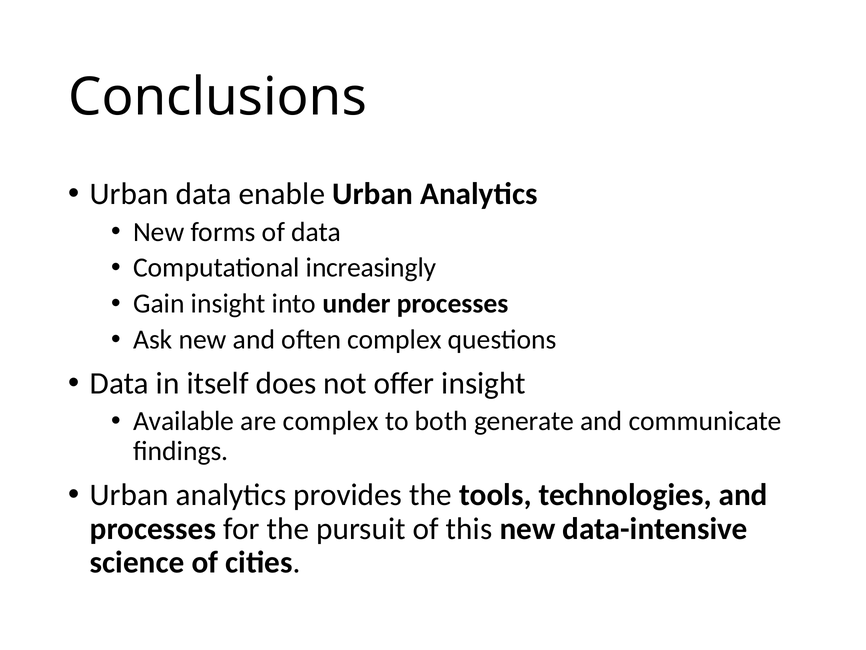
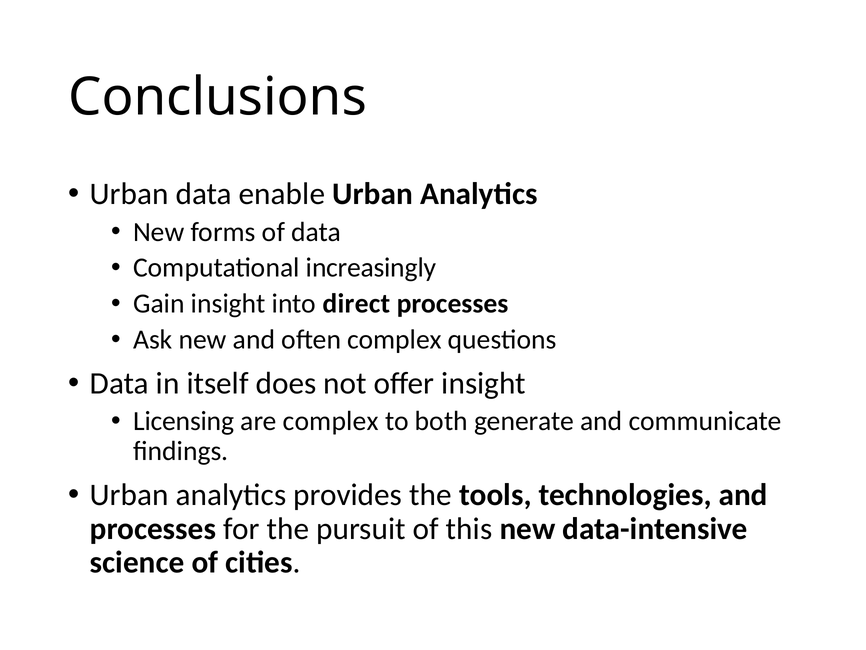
under: under -> direct
Available: Available -> Licensing
